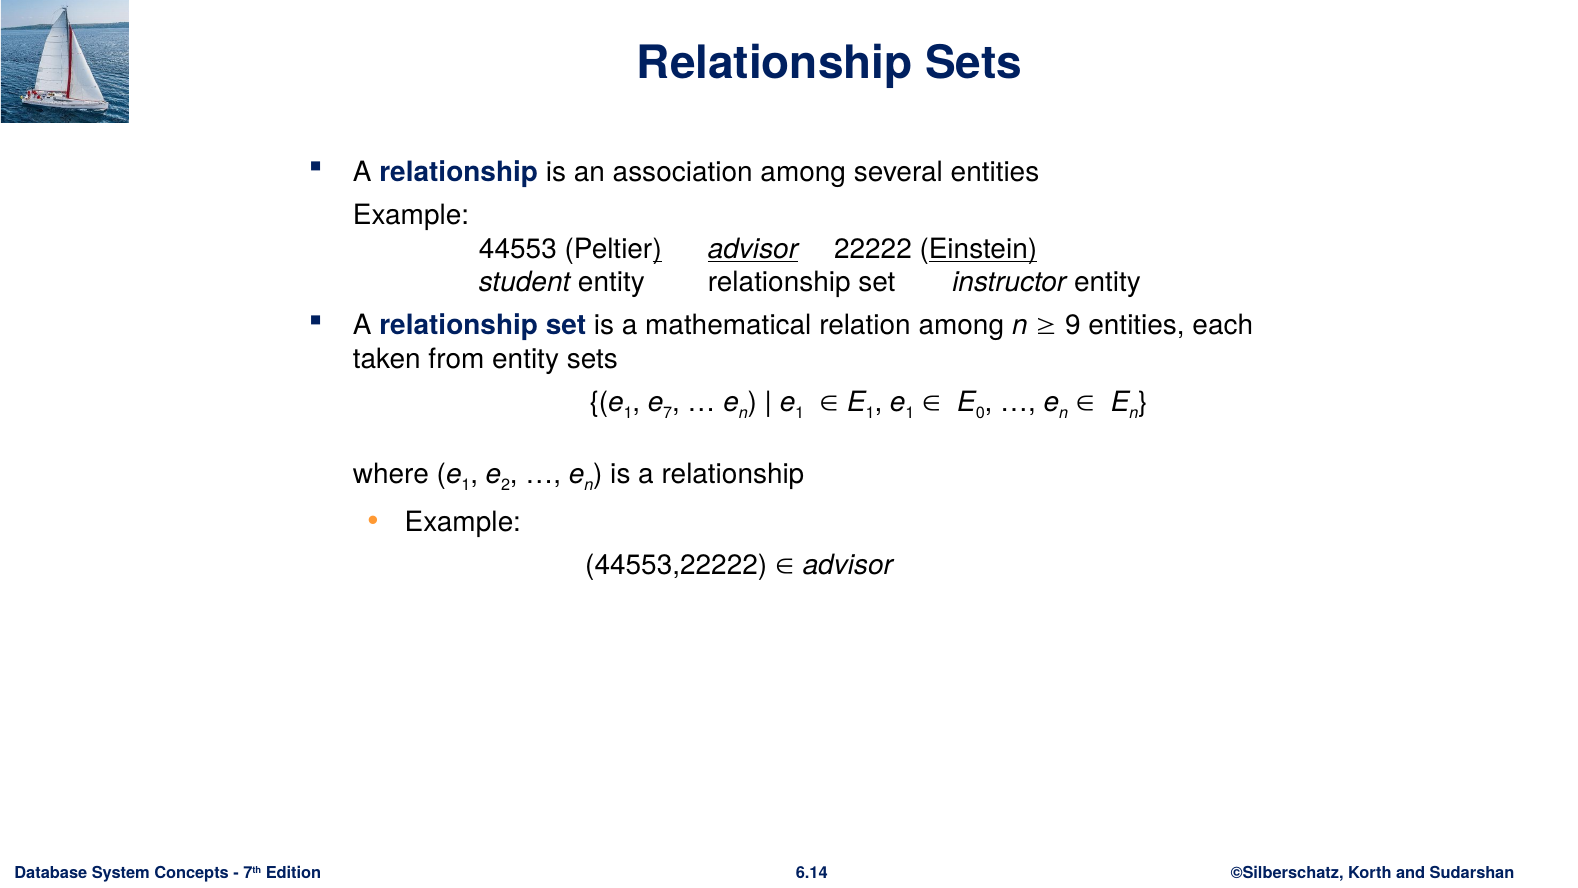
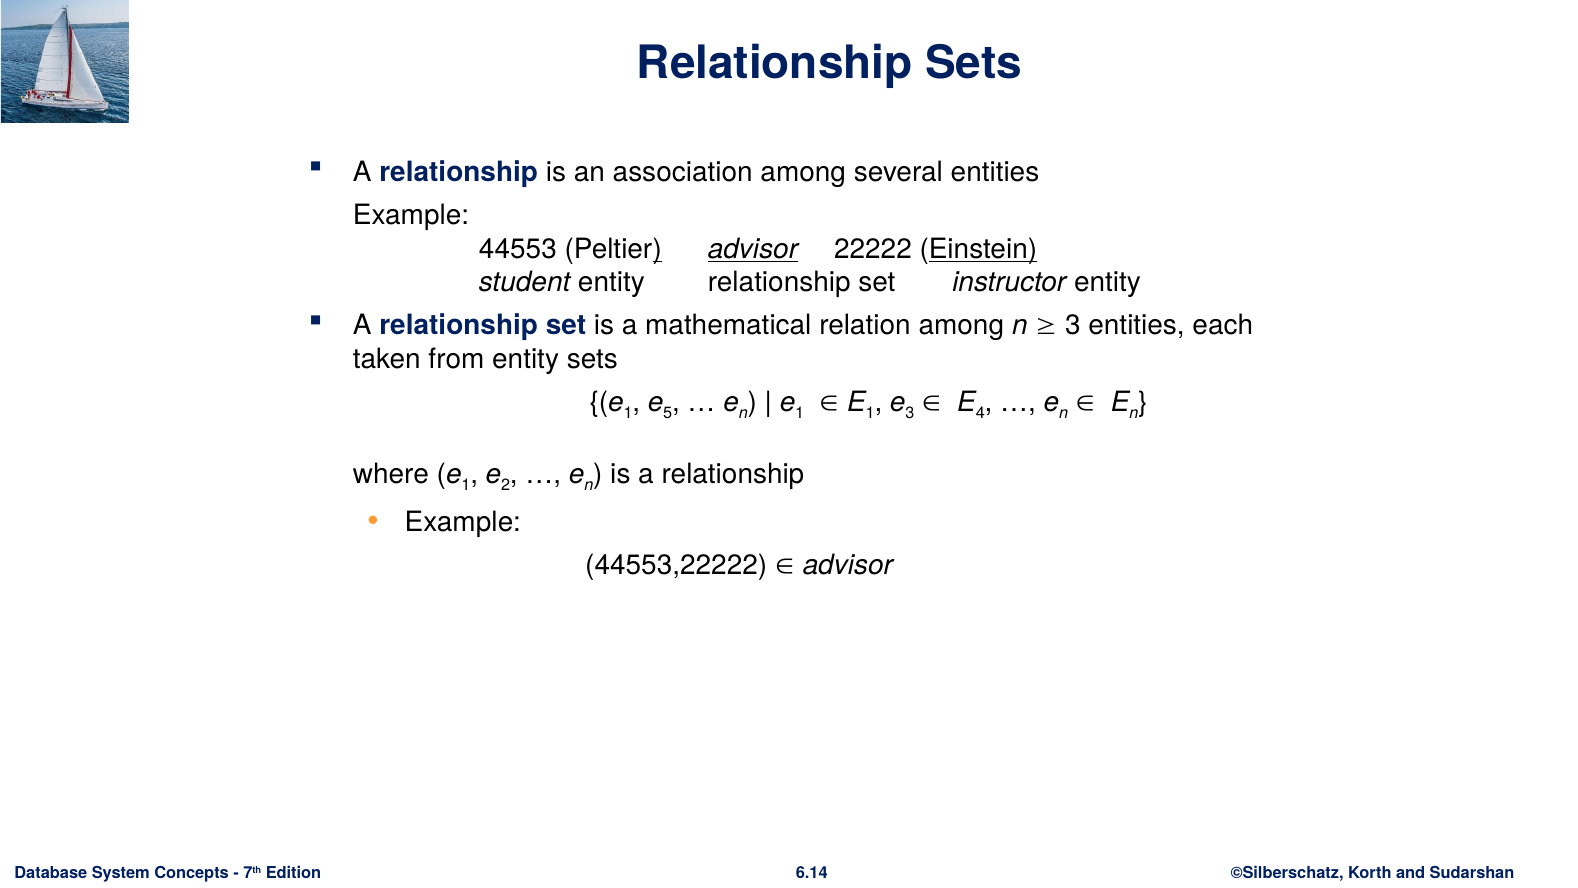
9 at (1073, 326): 9 -> 3
7: 7 -> 5
1 at (910, 413): 1 -> 3
0: 0 -> 4
